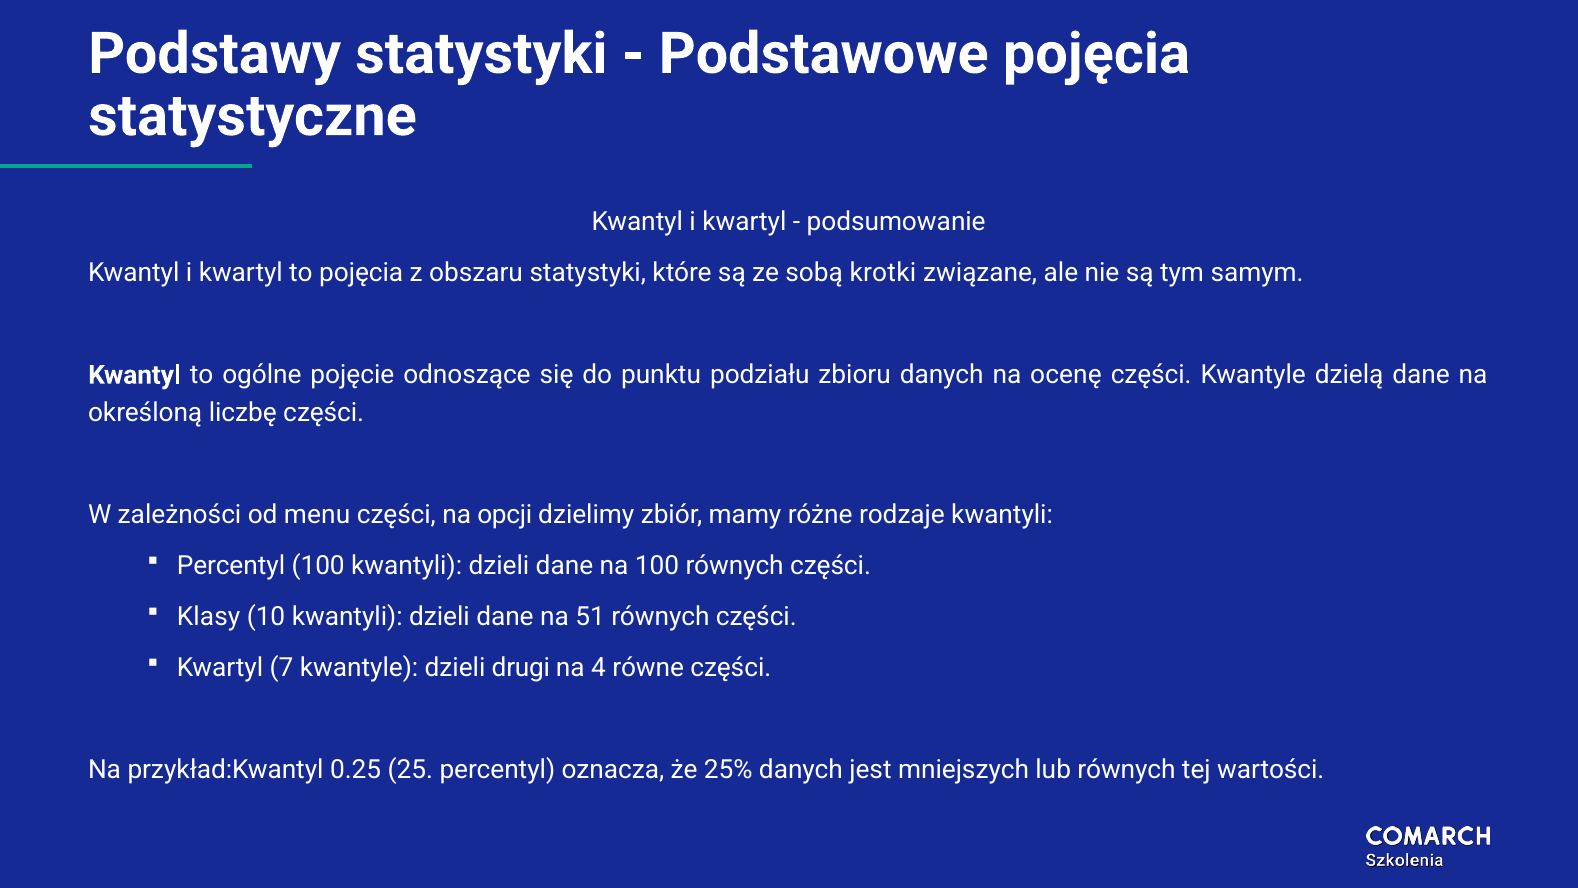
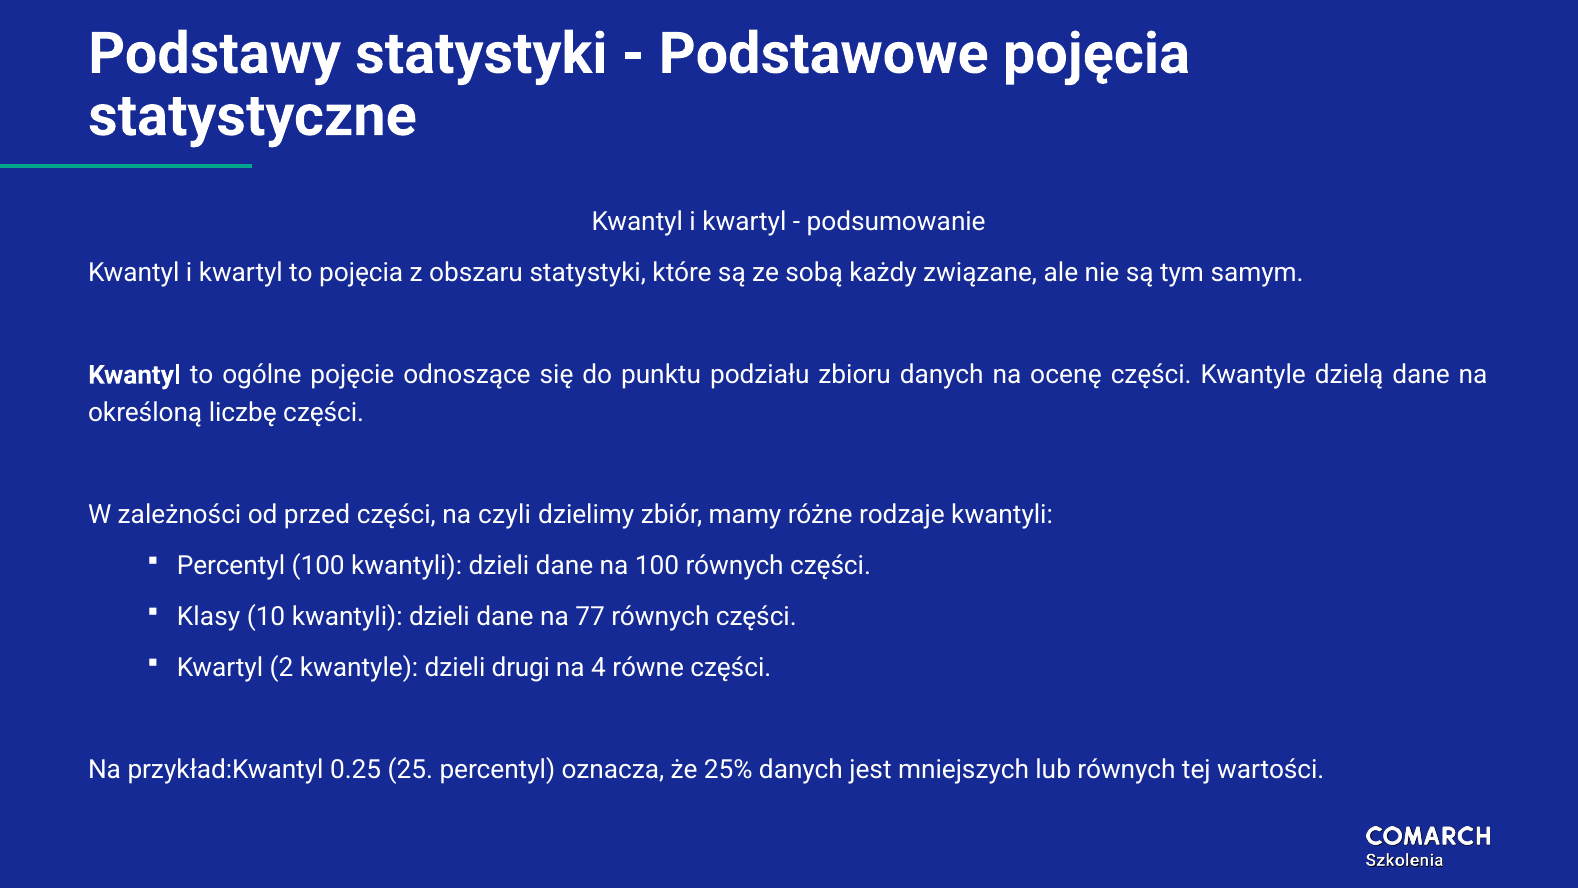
krotki: krotki -> każdy
menu: menu -> przed
opcji: opcji -> czyli
51: 51 -> 77
7: 7 -> 2
